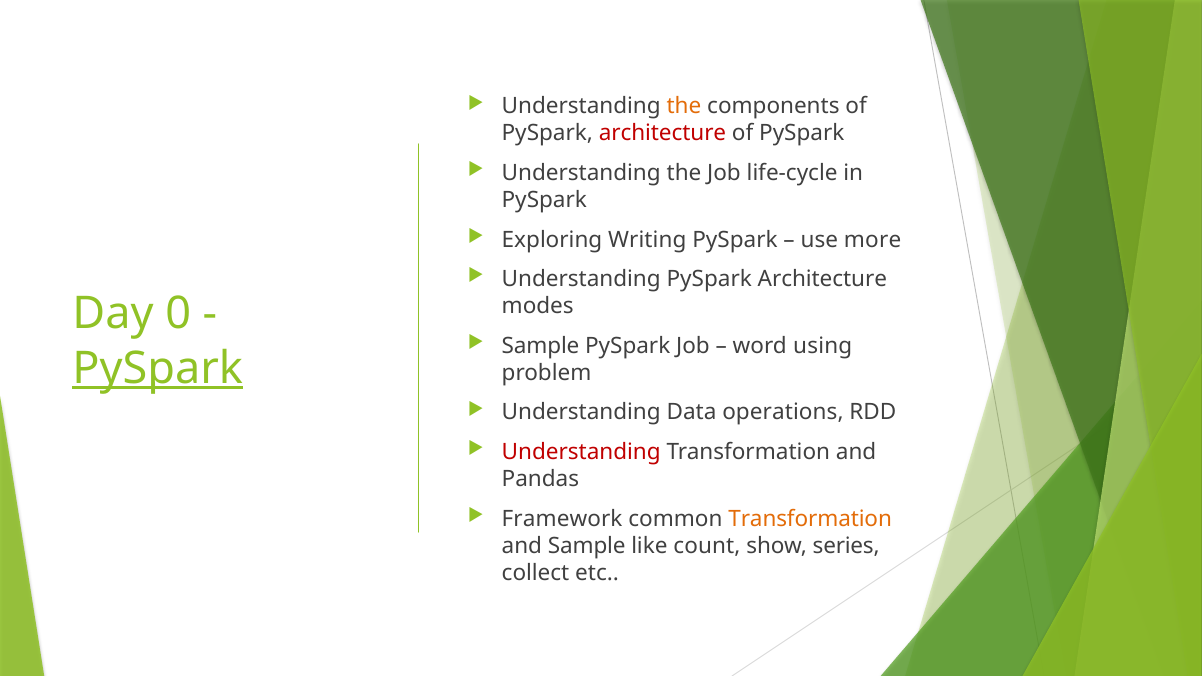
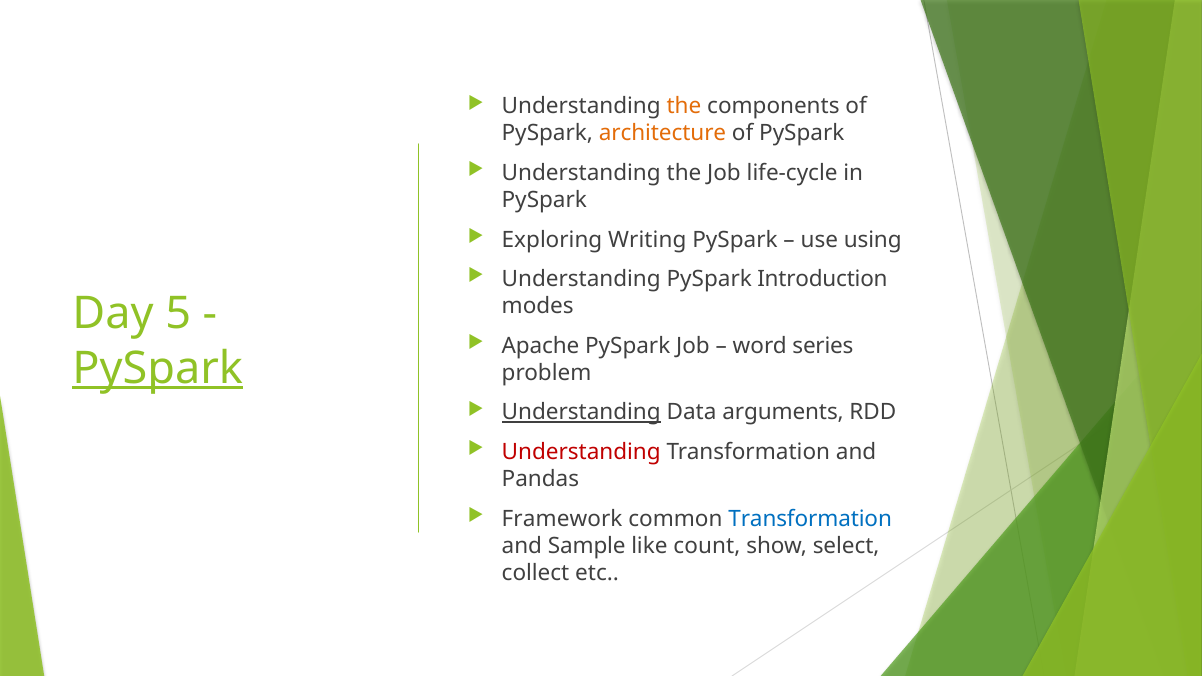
architecture at (663, 133) colour: red -> orange
more: more -> using
Understanding PySpark Architecture: Architecture -> Introduction
0: 0 -> 5
Sample at (541, 346): Sample -> Apache
using: using -> series
Understanding at (581, 412) underline: none -> present
operations: operations -> arguments
Transformation at (810, 519) colour: orange -> blue
series: series -> select
